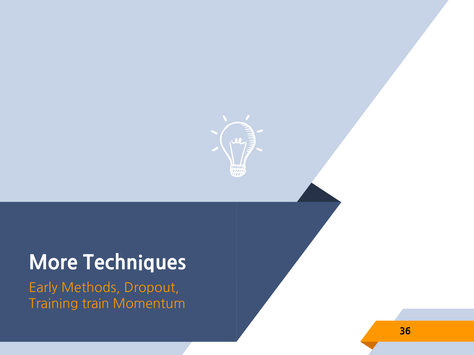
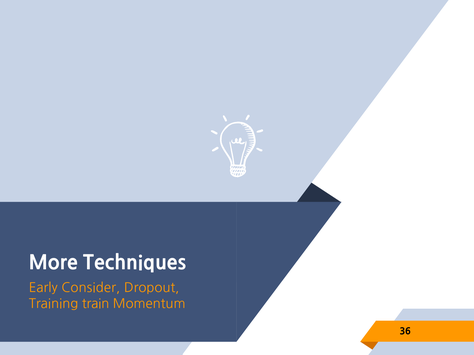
Methods: Methods -> Consider
